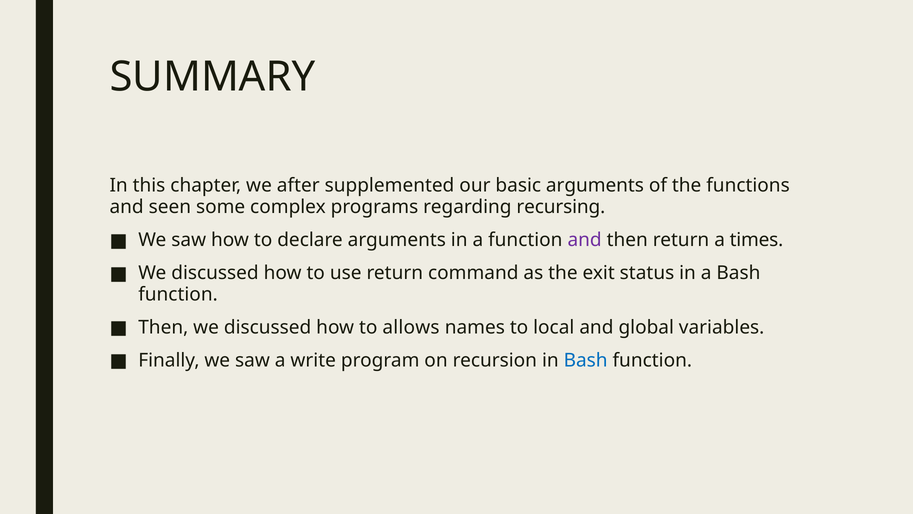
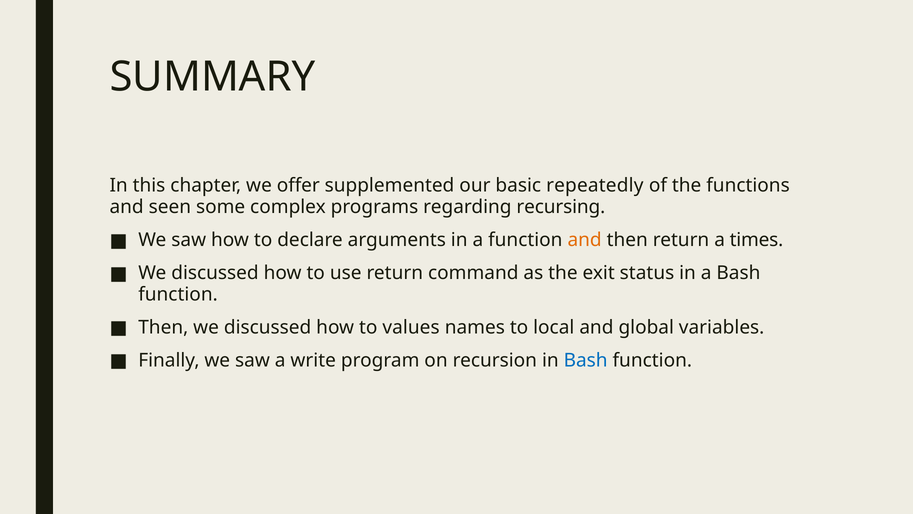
after: after -> offer
basic arguments: arguments -> repeatedly
and at (585, 240) colour: purple -> orange
allows: allows -> values
